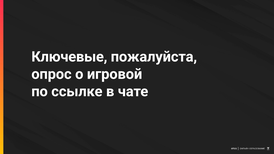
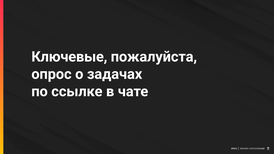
игровой: игровой -> задачах
